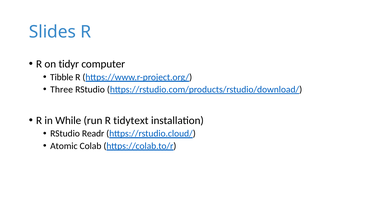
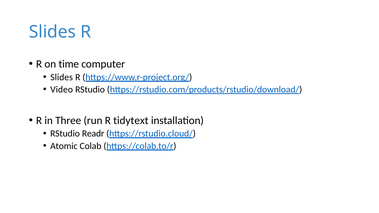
tidyr: tidyr -> time
Tibble at (62, 77): Tibble -> Slides
Three: Three -> Video
While: While -> Three
